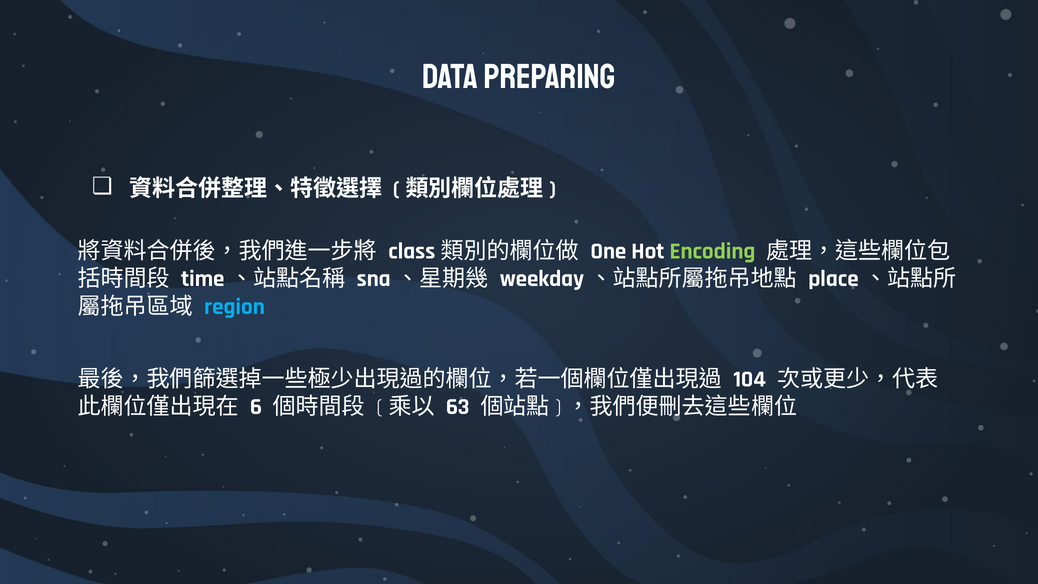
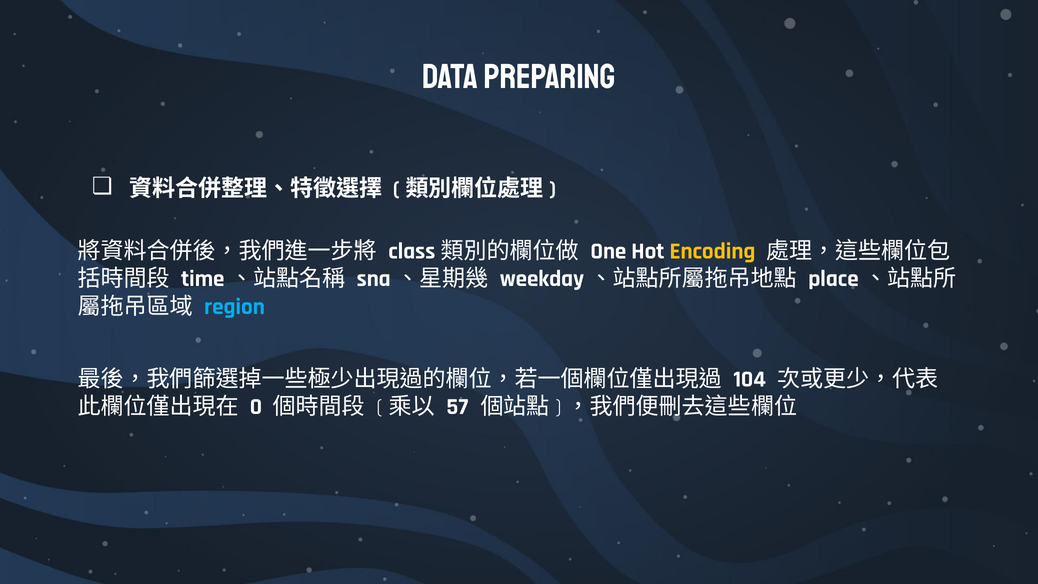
Encoding colour: light green -> yellow
6: 6 -> 0
63: 63 -> 57
